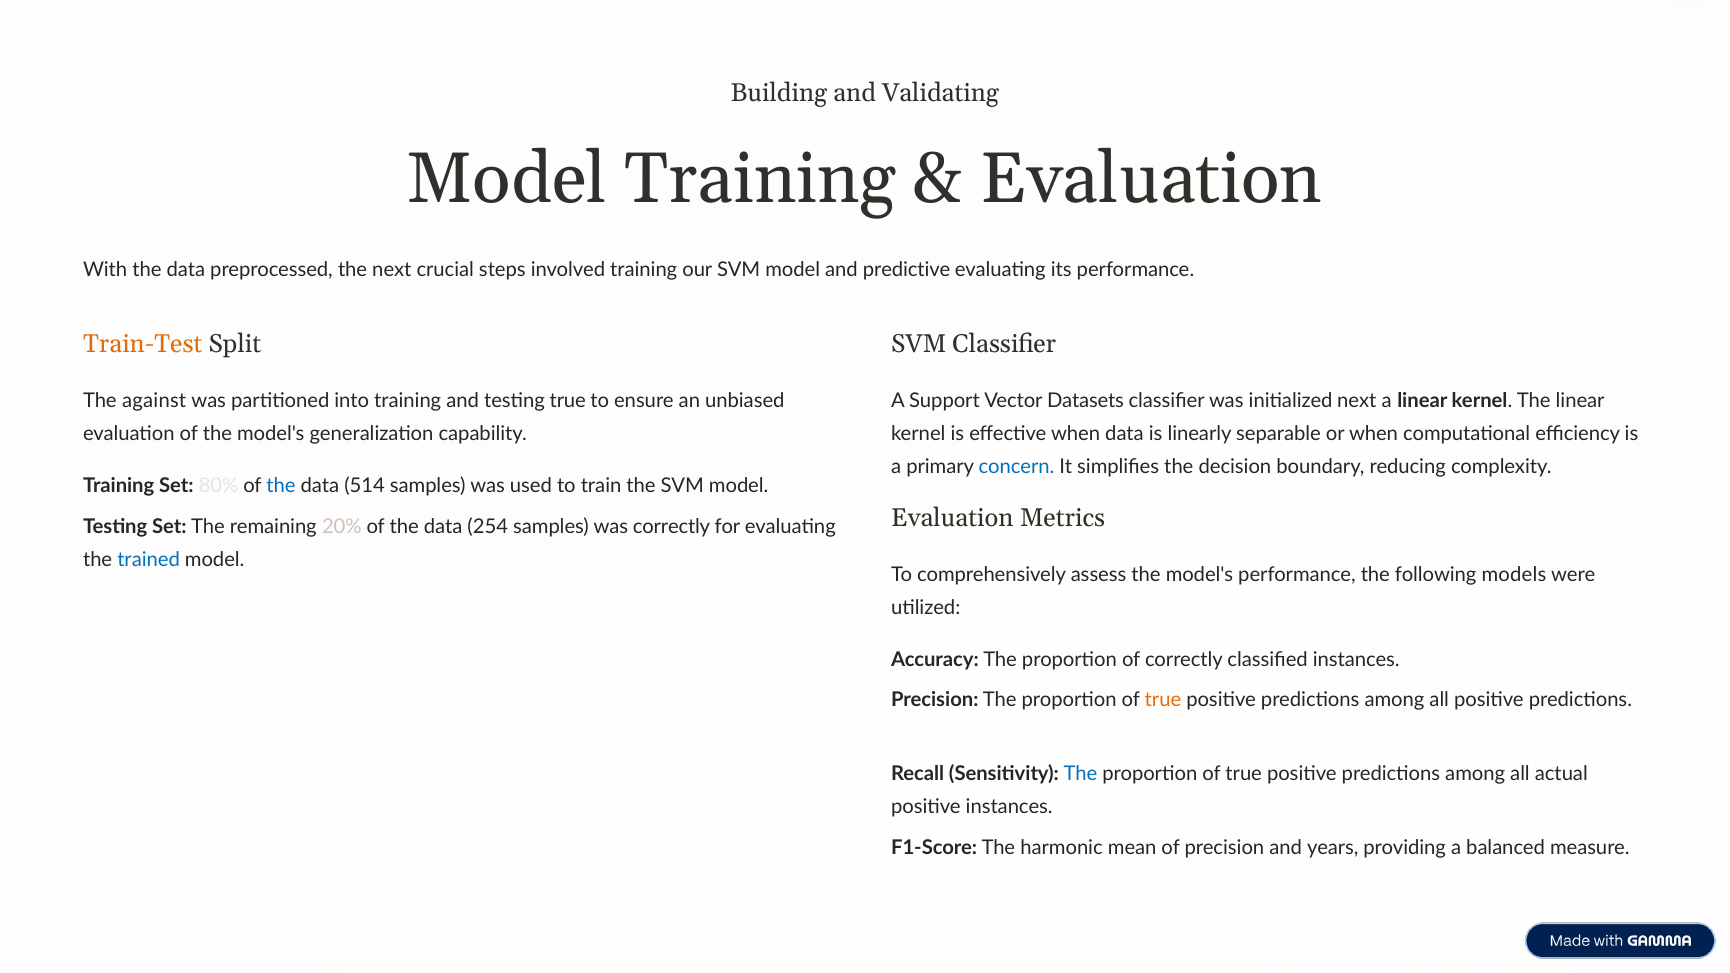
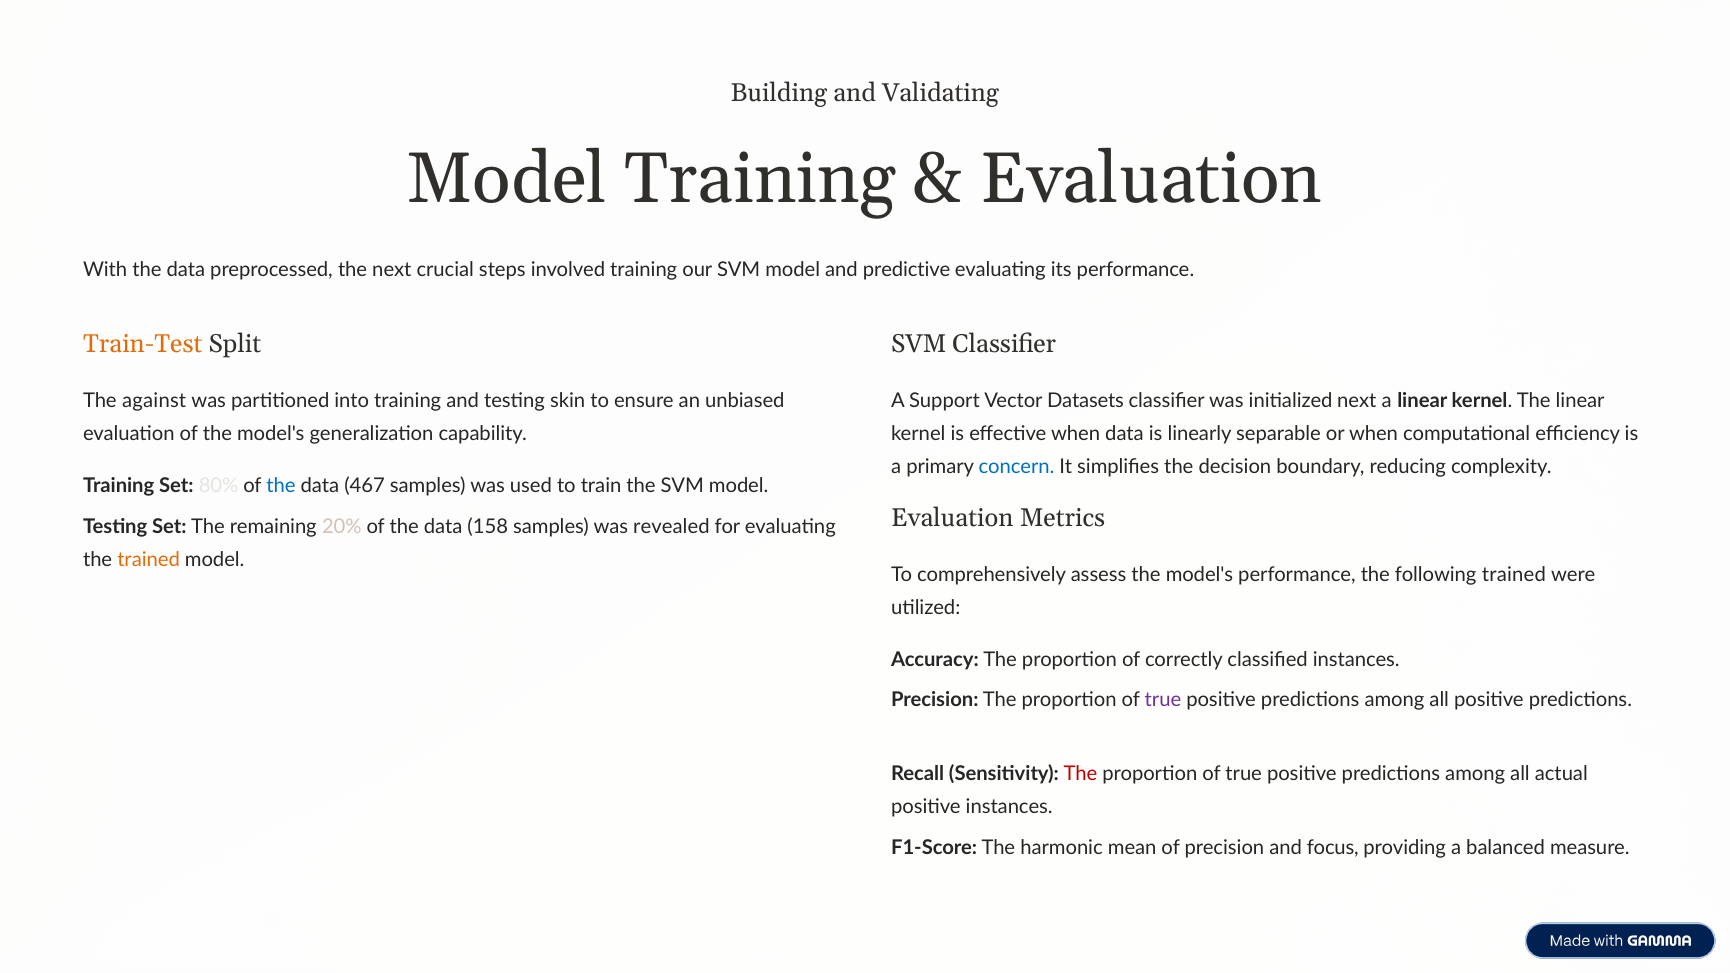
testing true: true -> skin
514: 514 -> 467
254: 254 -> 158
was correctly: correctly -> revealed
trained at (149, 560) colour: blue -> orange
following models: models -> trained
true at (1163, 700) colour: orange -> purple
The at (1080, 774) colour: blue -> red
years: years -> focus
